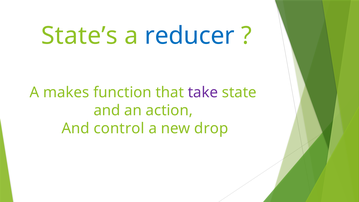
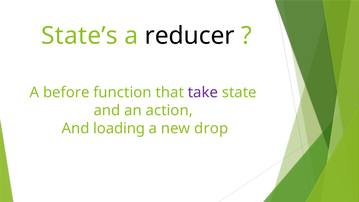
reducer colour: blue -> black
makes: makes -> before
control: control -> loading
